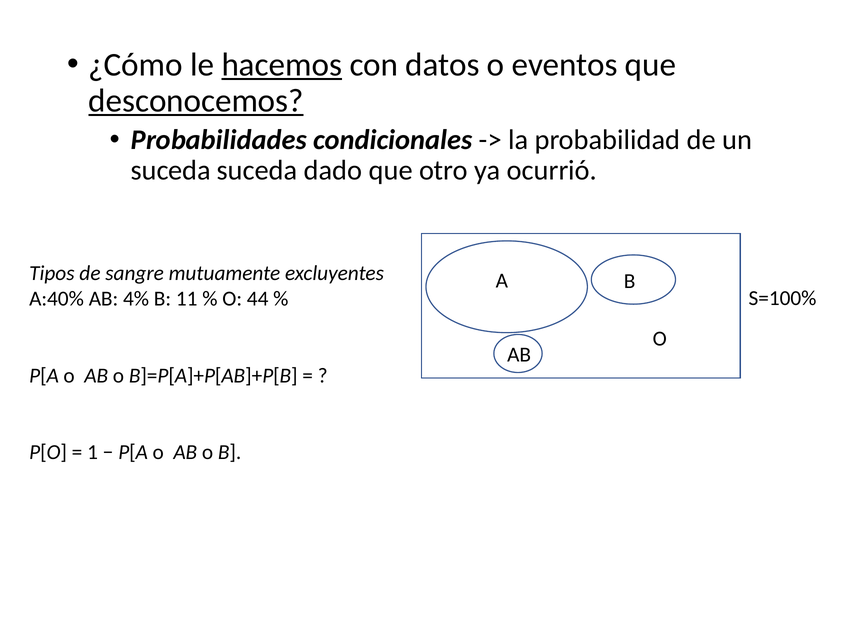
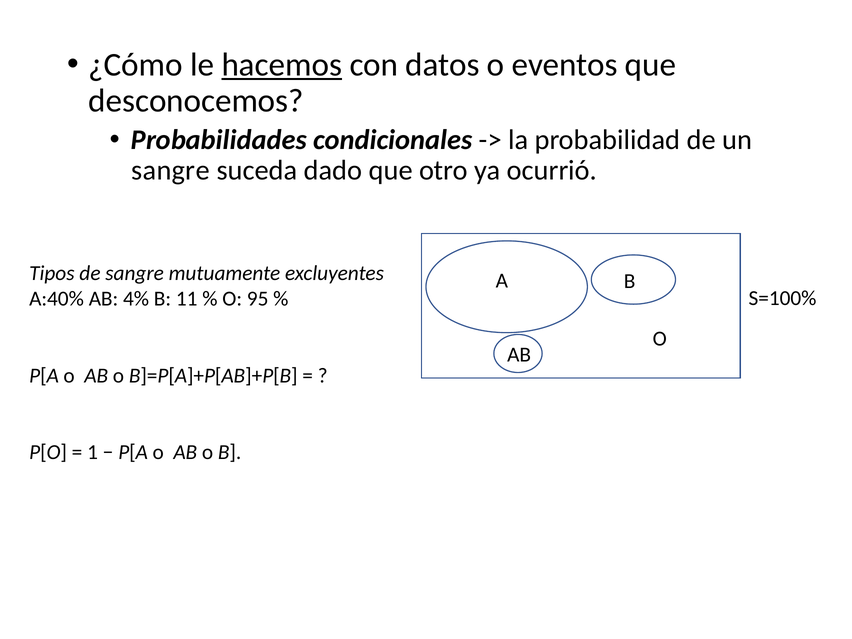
desconocemos underline: present -> none
suceda at (171, 170): suceda -> sangre
44: 44 -> 95
